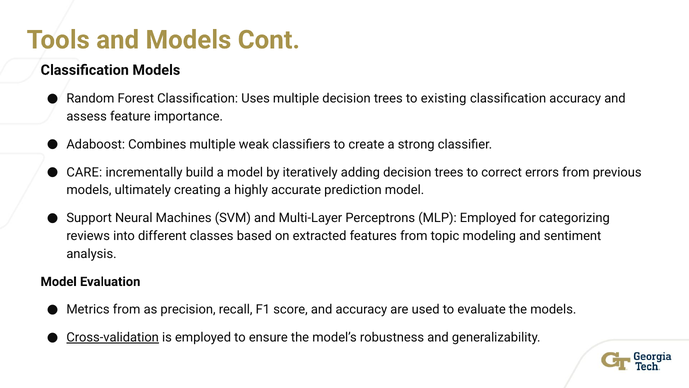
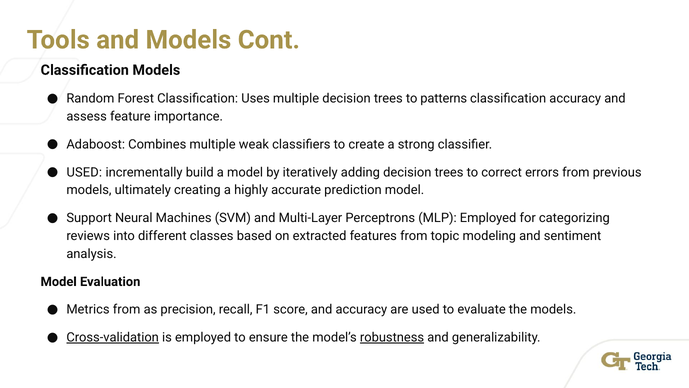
existing: existing -> patterns
CARE at (84, 172): CARE -> USED
robustness underline: none -> present
